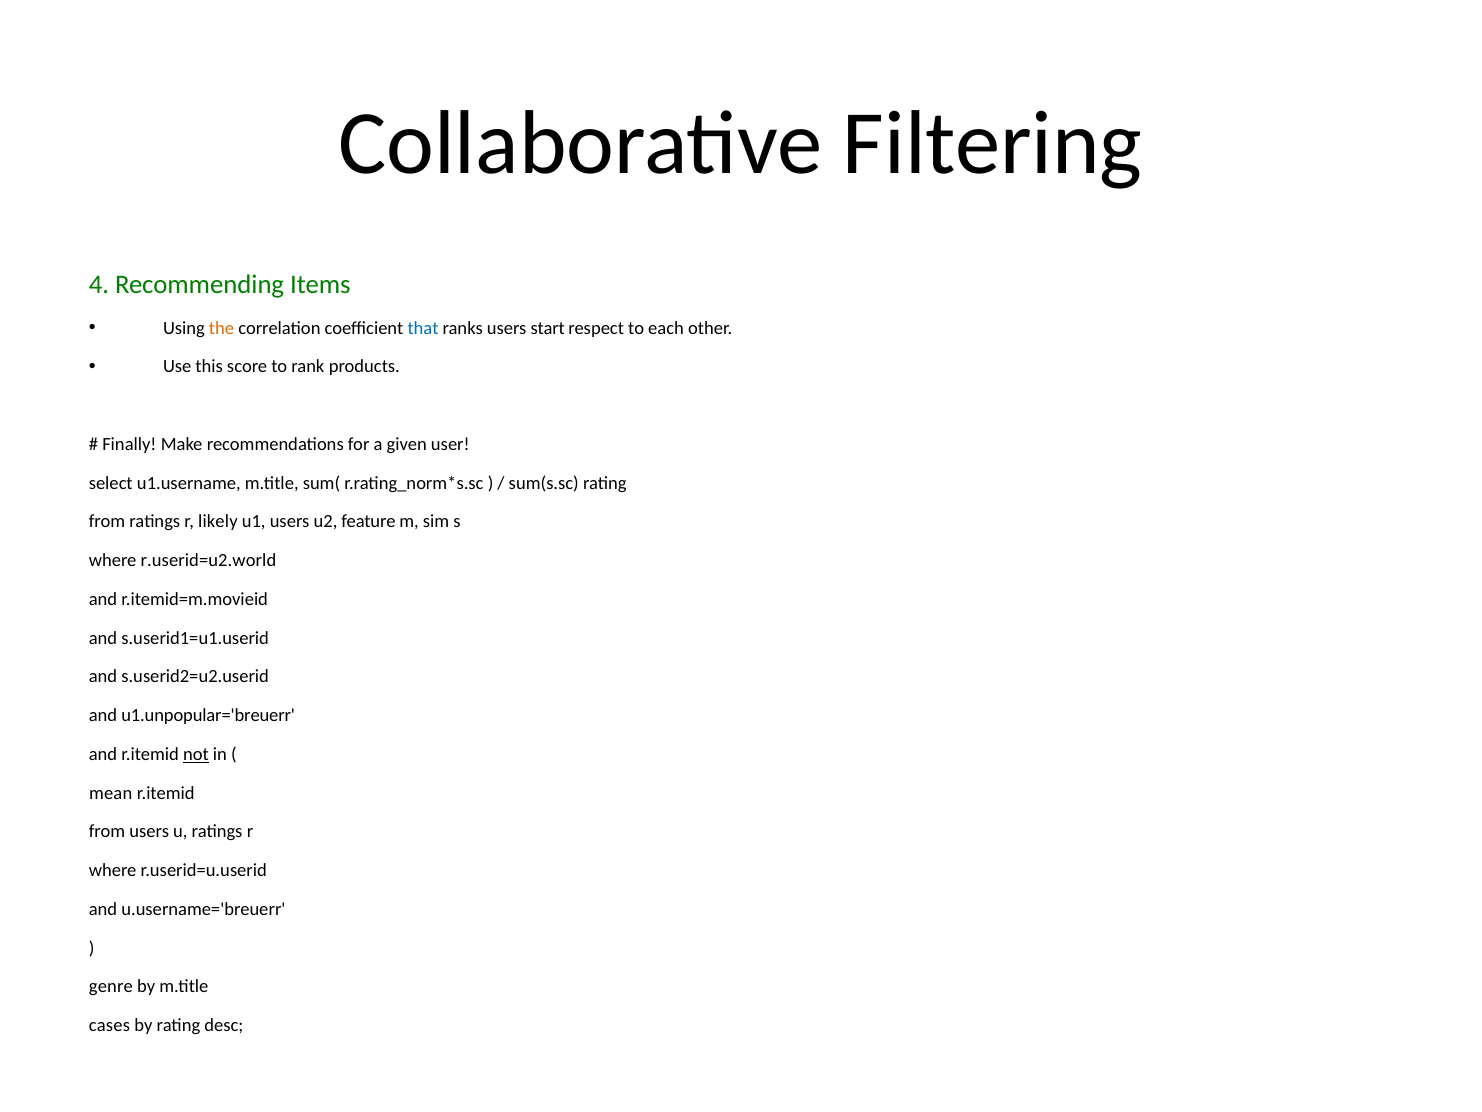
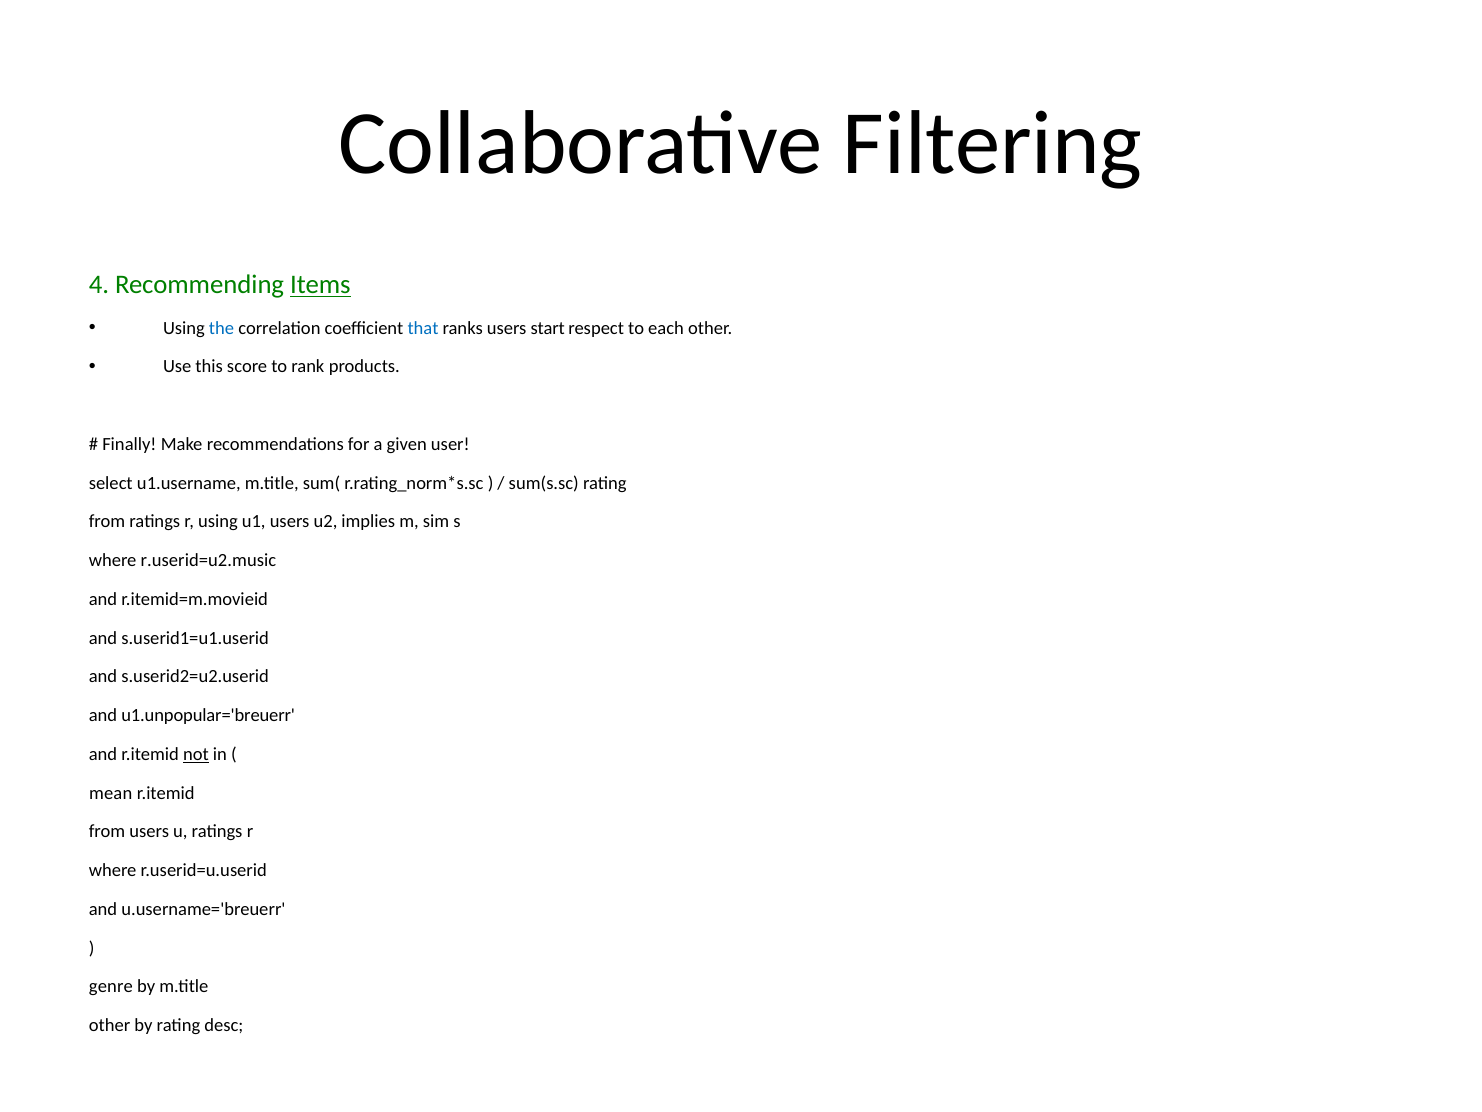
Items underline: none -> present
the colour: orange -> blue
r likely: likely -> using
feature: feature -> implies
r.userid=u2.world: r.userid=u2.world -> r.userid=u2.music
cases at (109, 1025): cases -> other
